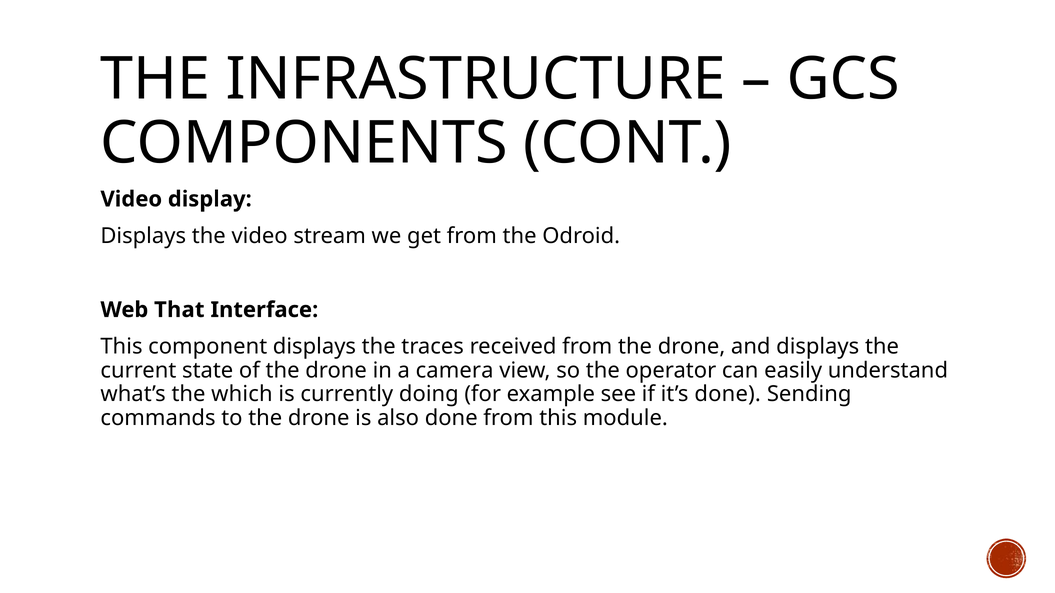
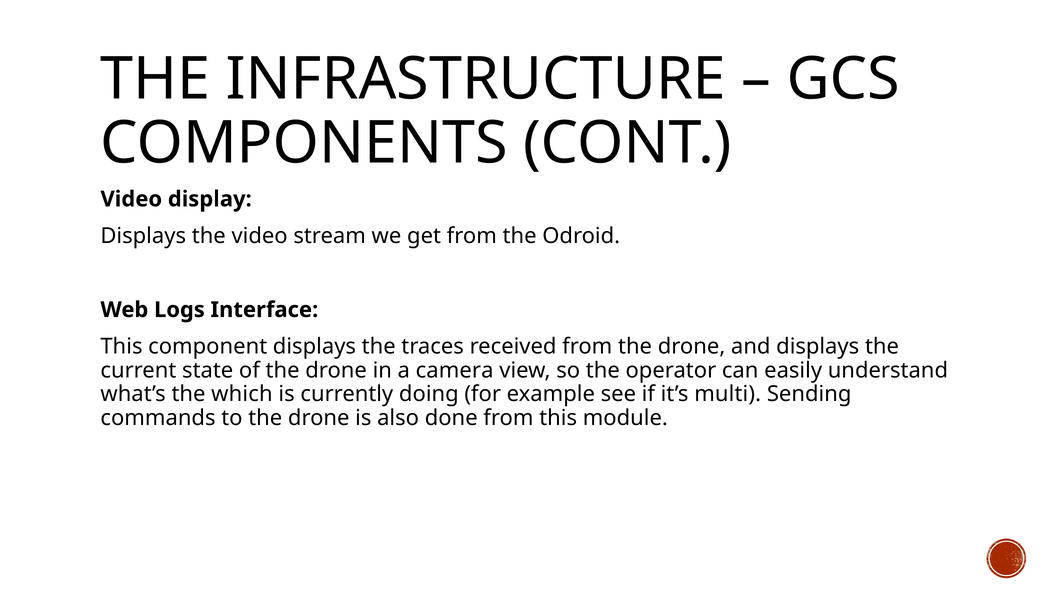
That: That -> Logs
it’s done: done -> multi
